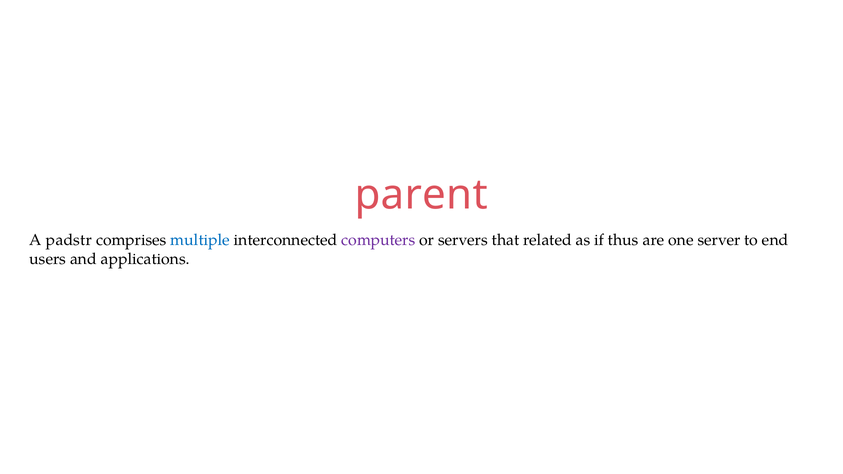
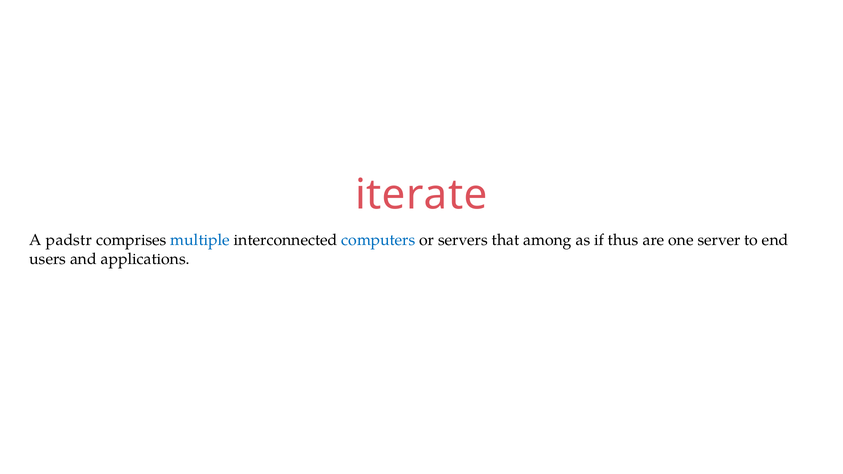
parent: parent -> iterate
computers colour: purple -> blue
related: related -> among
